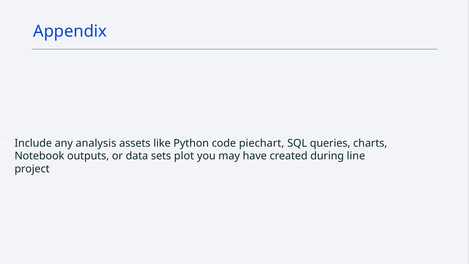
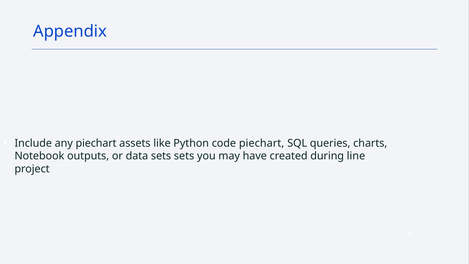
any analysis: analysis -> piechart
sets plot: plot -> sets
